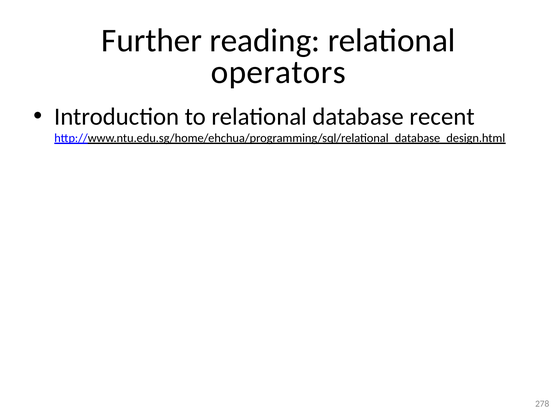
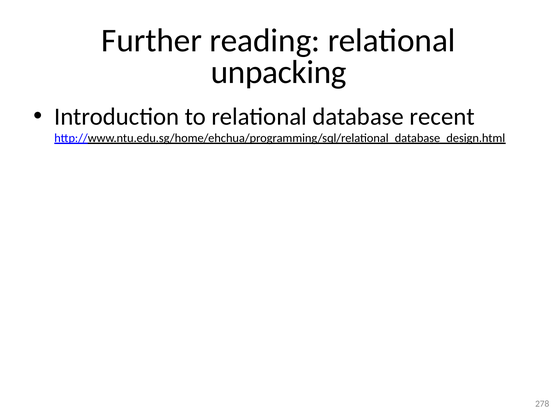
operators: operators -> unpacking
